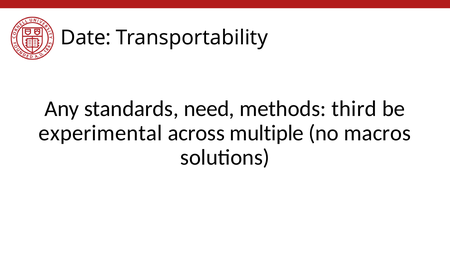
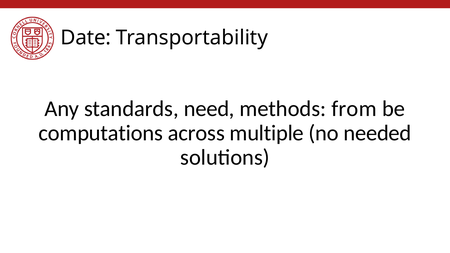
third: third -> from
experimental: experimental -> computations
macros: macros -> needed
